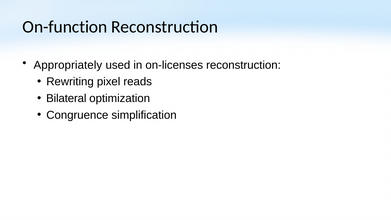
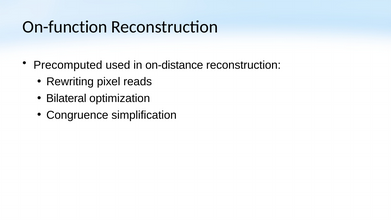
Appropriately: Appropriately -> Precomputed
on-licenses: on-licenses -> on-distance
